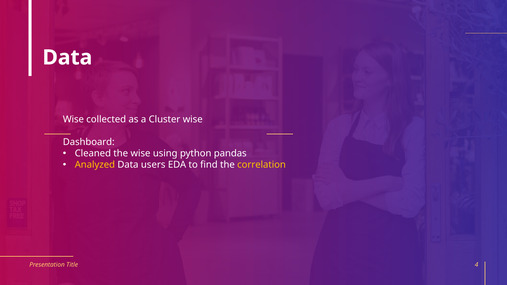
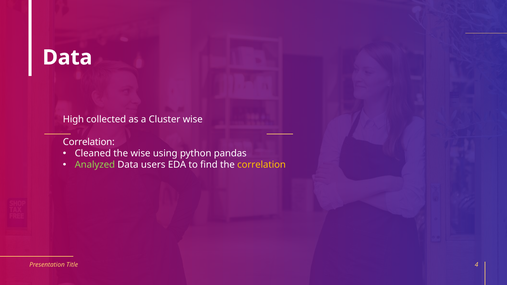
Wise at (73, 119): Wise -> High
Dashboard at (89, 142): Dashboard -> Correlation
Analyzed colour: yellow -> light green
